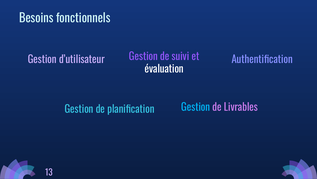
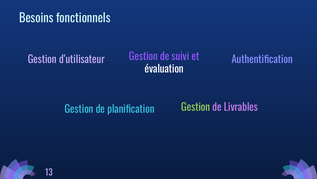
Gestion at (196, 107) colour: light blue -> light green
